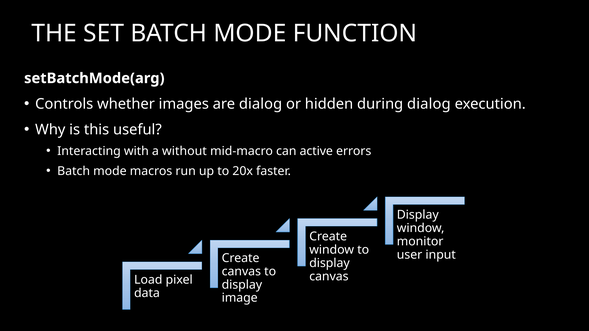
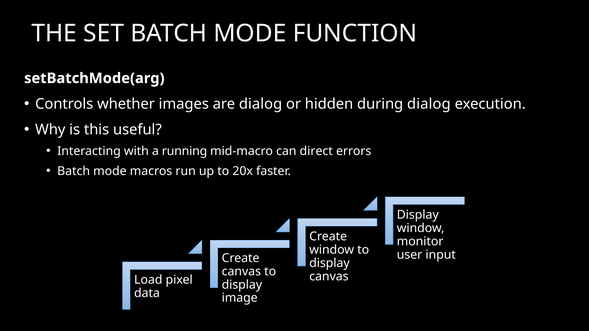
without: without -> running
active: active -> direct
